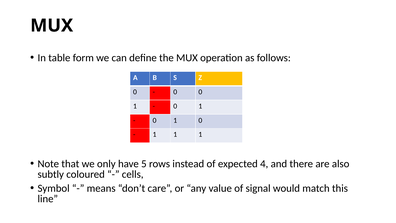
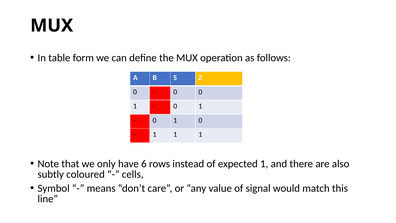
5: 5 -> 6
expected 4: 4 -> 1
